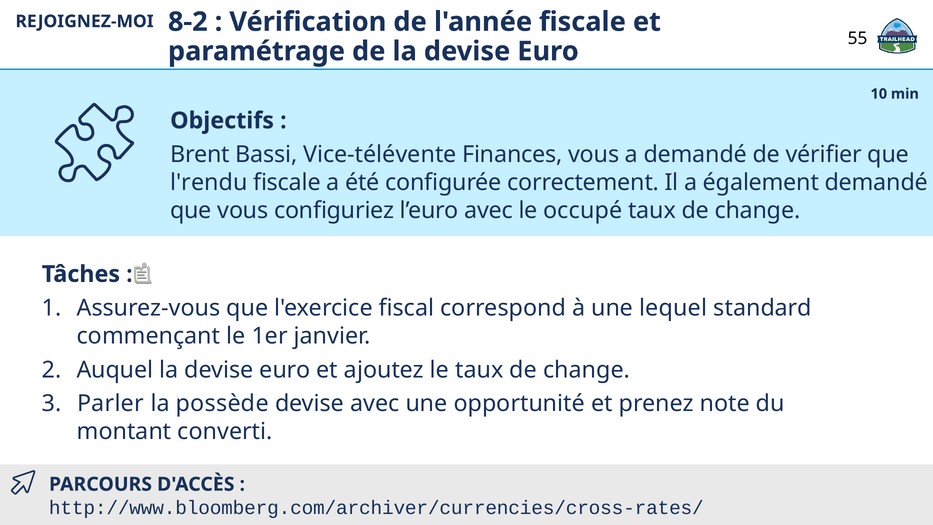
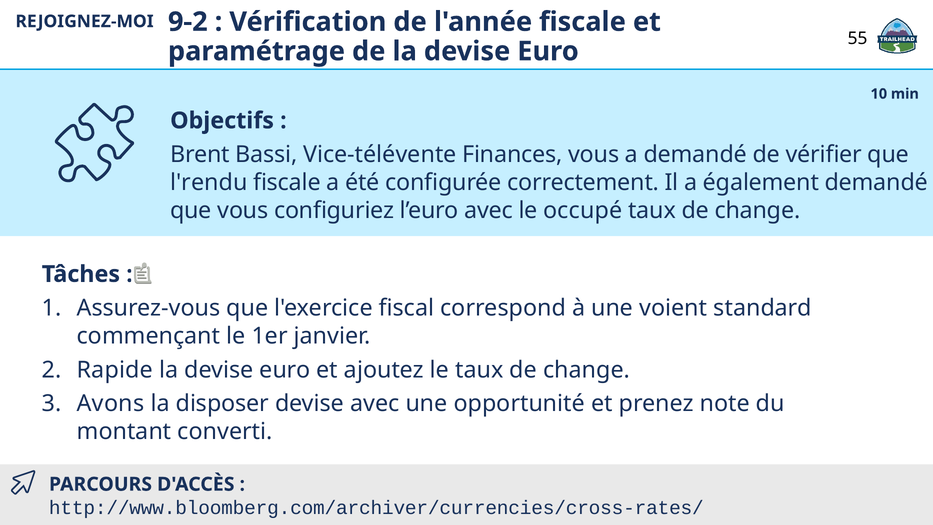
8-2: 8-2 -> 9-2
lequel: lequel -> voient
Auquel: Auquel -> Rapide
Parler: Parler -> Avons
possède: possède -> disposer
